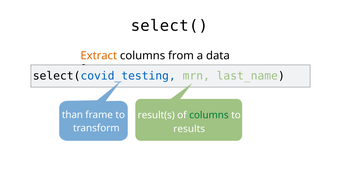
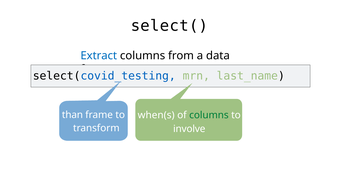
Extract colour: orange -> blue
result(s: result(s -> when(s
results: results -> involve
